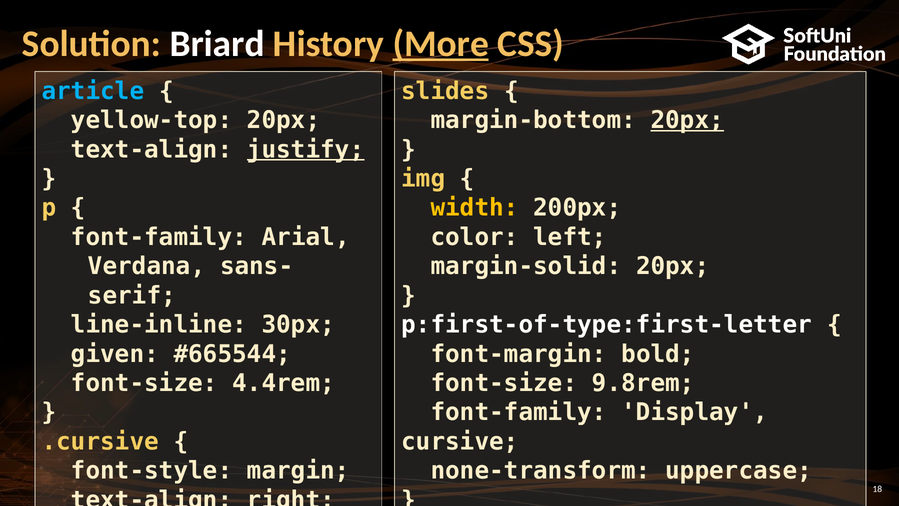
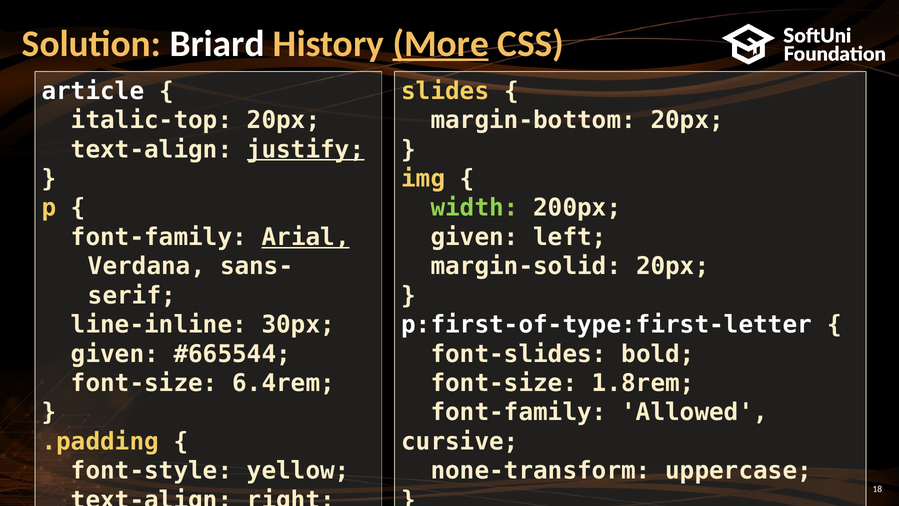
article colour: light blue -> white
yellow-top: yellow-top -> italic-top
20px at (687, 120) underline: present -> none
width colour: yellow -> light green
Arial underline: none -> present
color at (475, 237): color -> given
font-margin: font-margin -> font-slides
4.4rem: 4.4rem -> 6.4rem
9.8rem: 9.8rem -> 1.8rem
Display: Display -> Allowed
.cursive: .cursive -> .padding
margin: margin -> yellow
